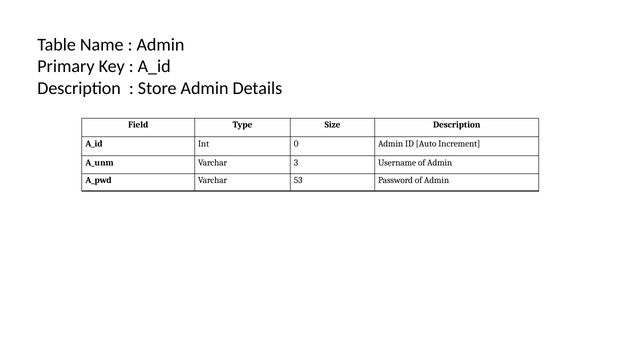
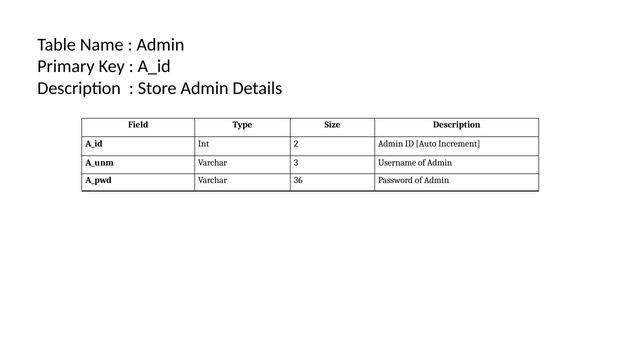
0: 0 -> 2
53: 53 -> 36
